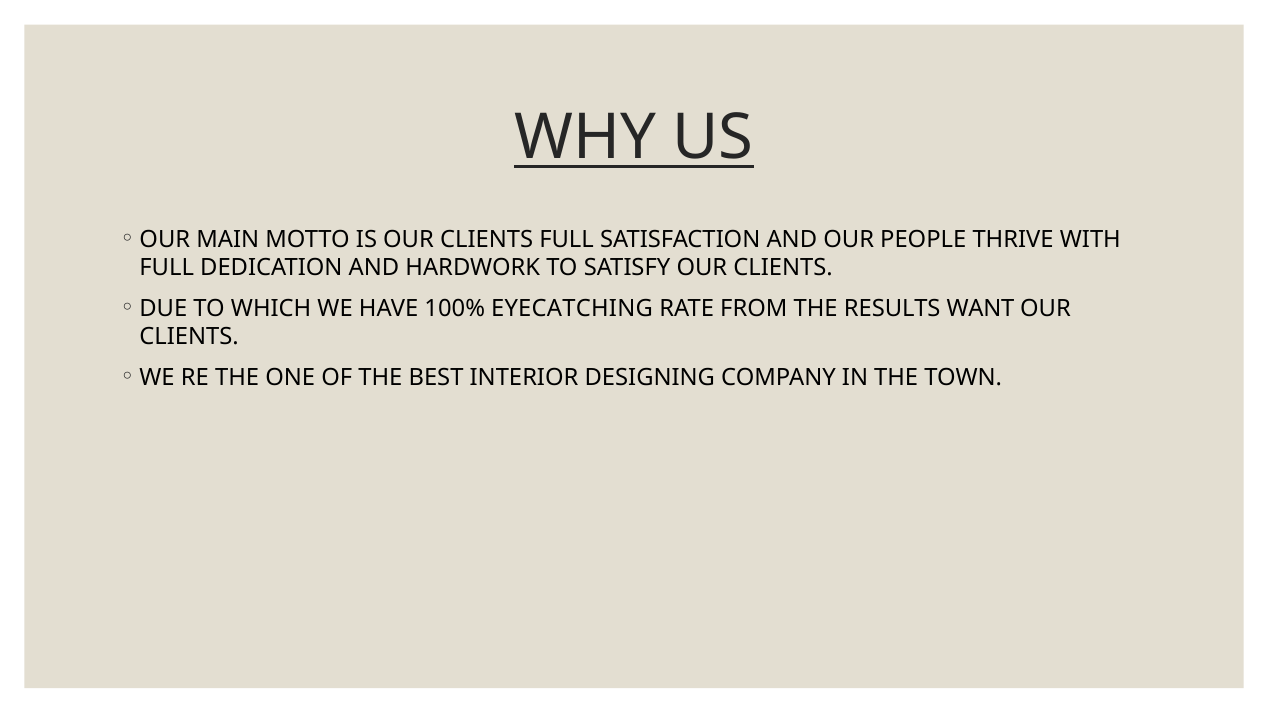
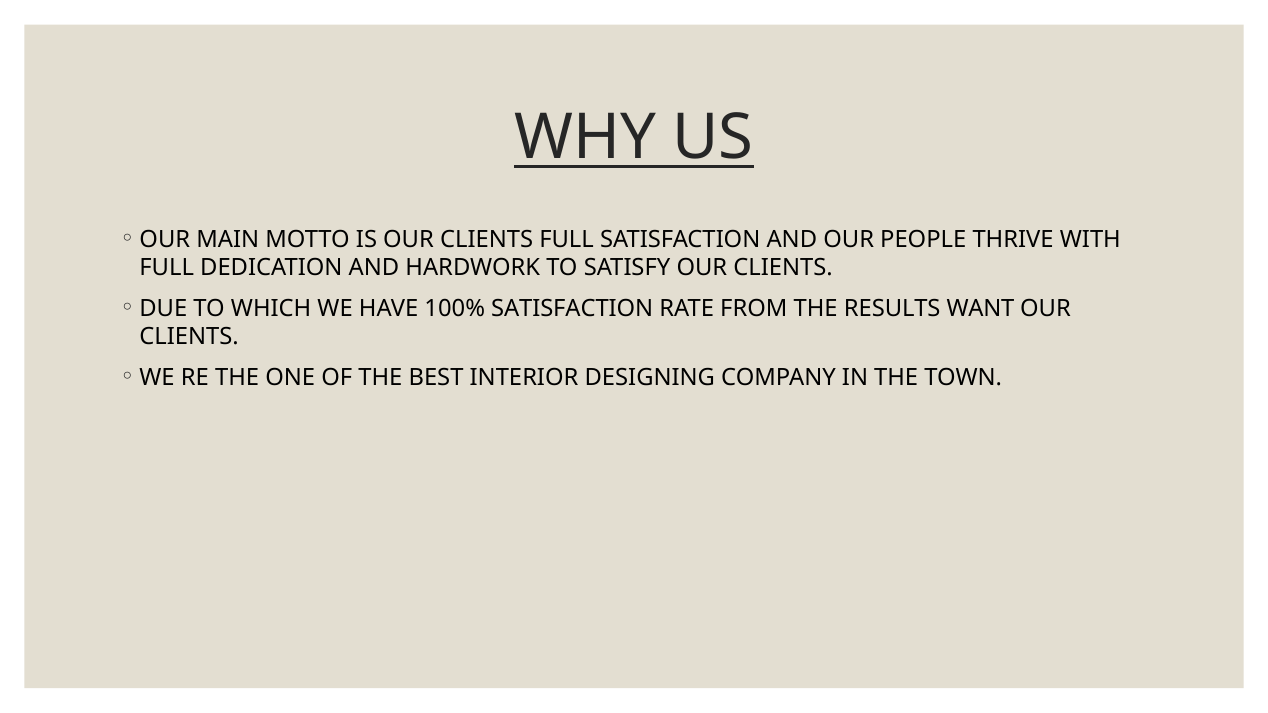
100% EYECATCHING: EYECATCHING -> SATISFACTION
